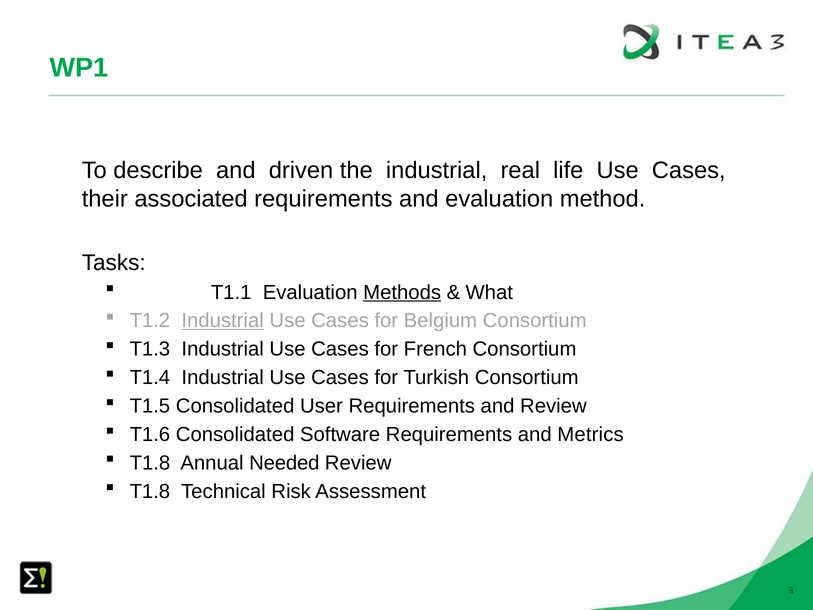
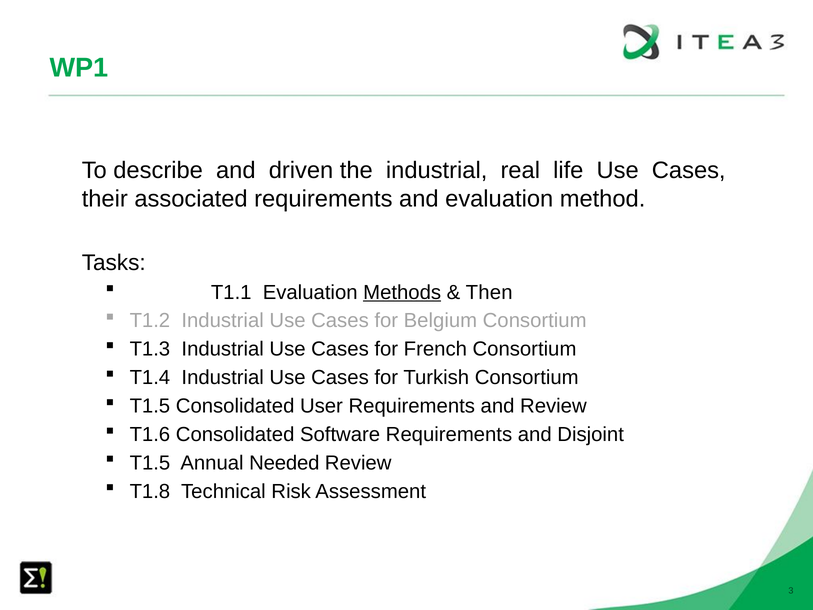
What: What -> Then
Industrial at (223, 321) underline: present -> none
Metrics: Metrics -> Disjoint
T1.8 at (150, 463): T1.8 -> T1.5
